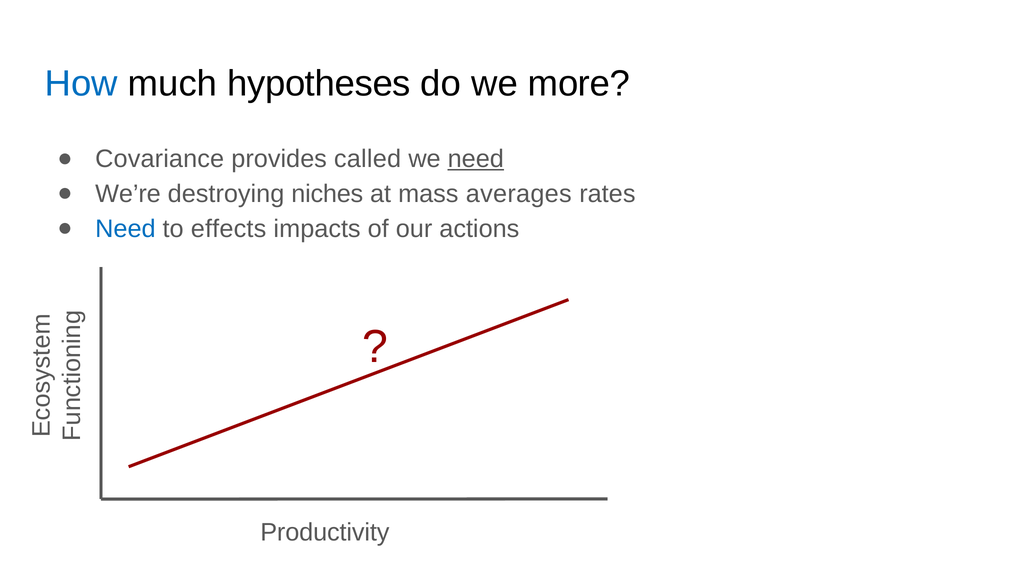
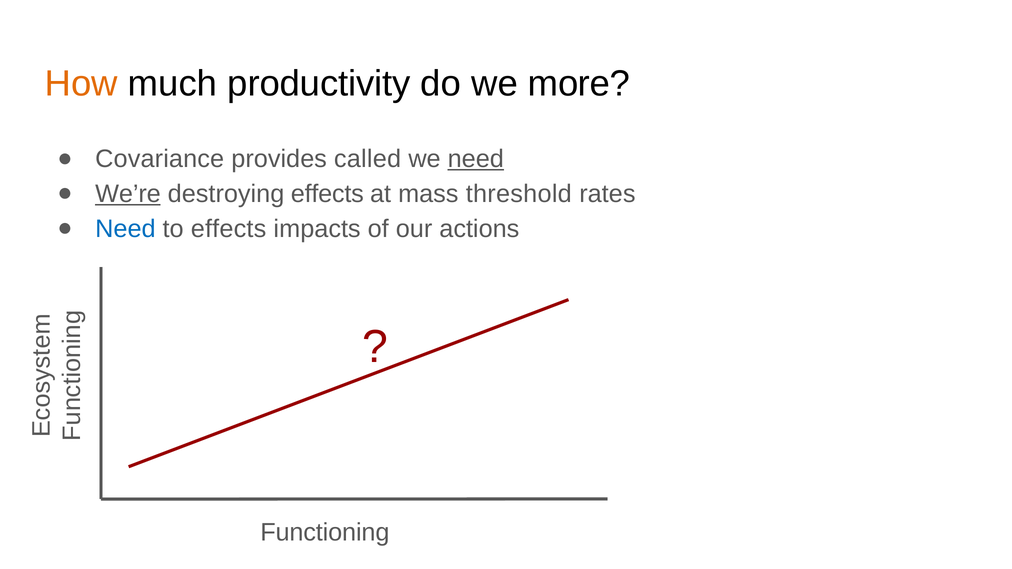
How colour: blue -> orange
hypotheses: hypotheses -> productivity
We’re underline: none -> present
destroying niches: niches -> effects
averages: averages -> threshold
Productivity: Productivity -> Functioning
